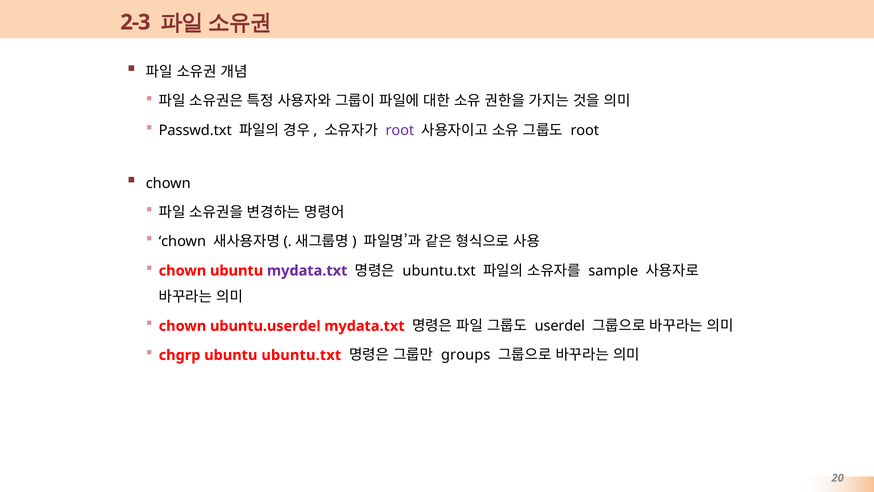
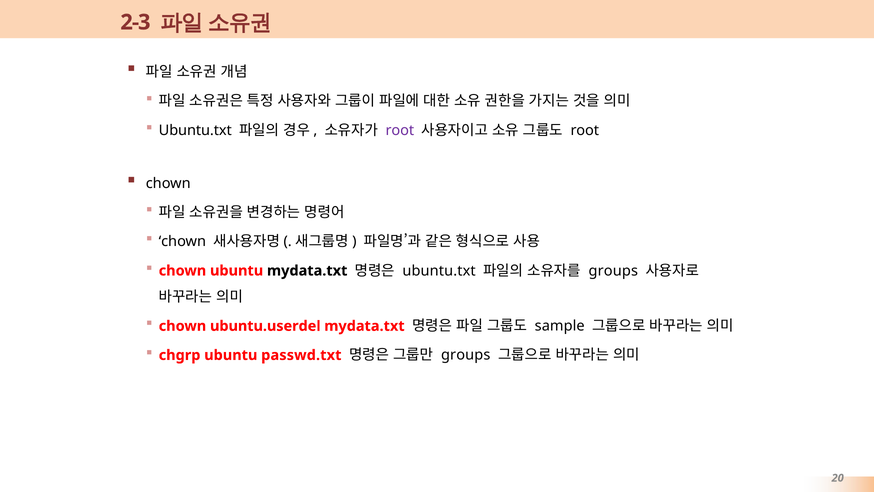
Passwd.txt at (195, 130): Passwd.txt -> Ubuntu.txt
mydata.txt at (307, 271) colour: purple -> black
sample at (613, 271): sample -> groups
userdel: userdel -> sample
ubuntu ubuntu.txt: ubuntu.txt -> passwd.txt
